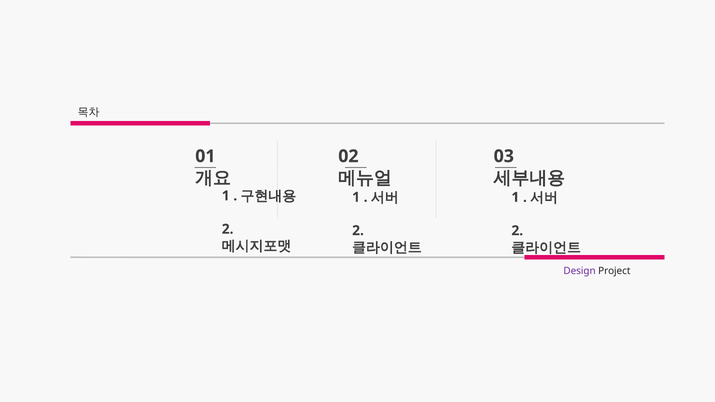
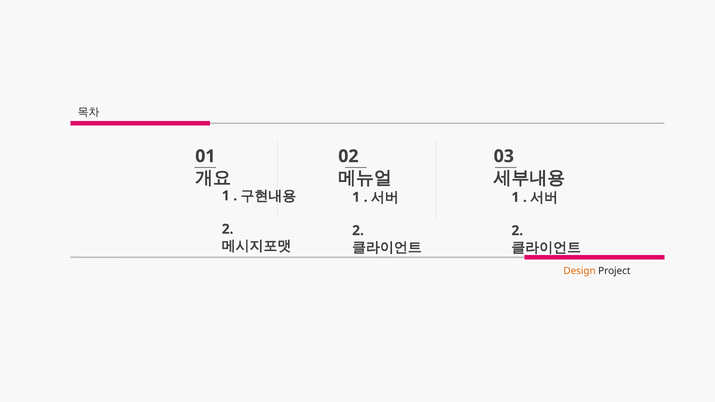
Design colour: purple -> orange
